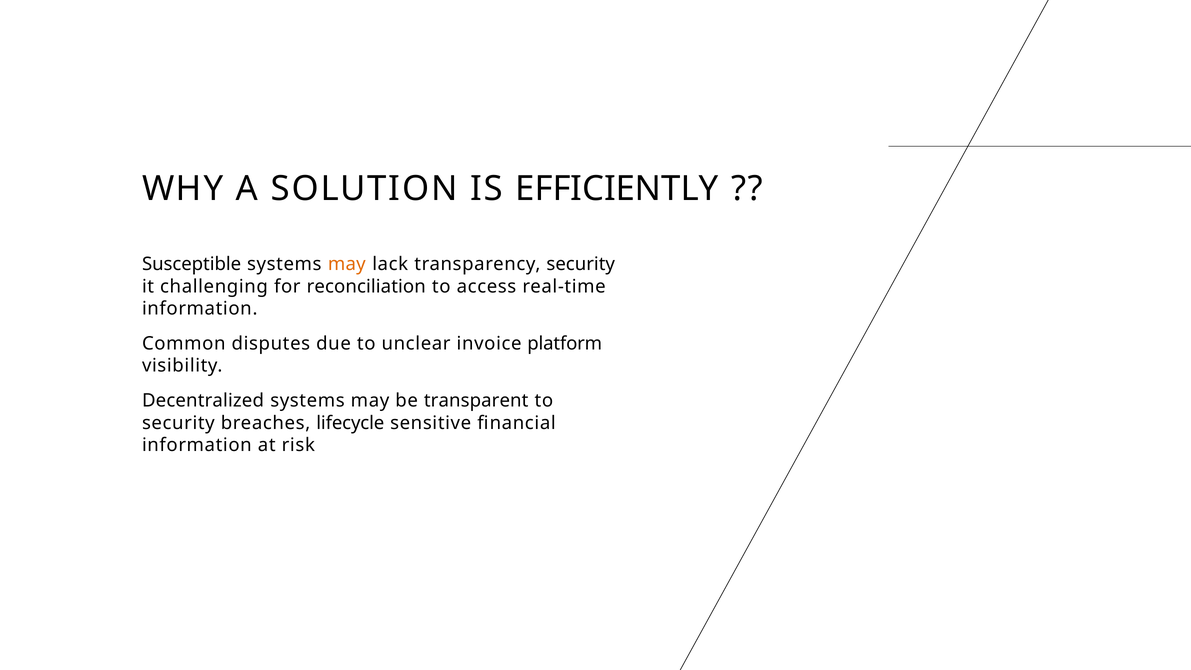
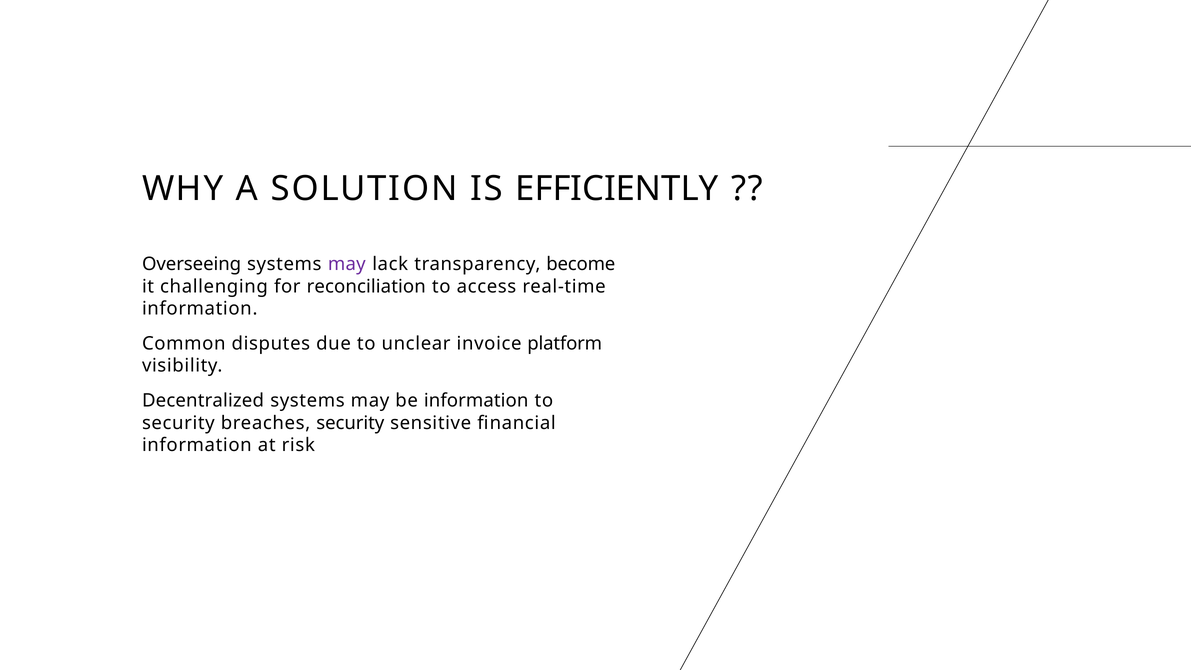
Susceptible: Susceptible -> Overseeing
may at (347, 264) colour: orange -> purple
transparency security: security -> become
be transparent: transparent -> information
breaches lifecycle: lifecycle -> security
